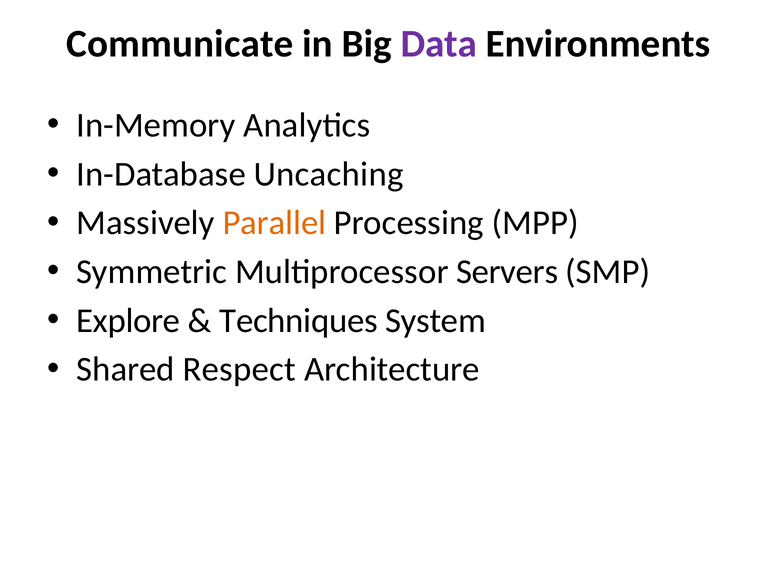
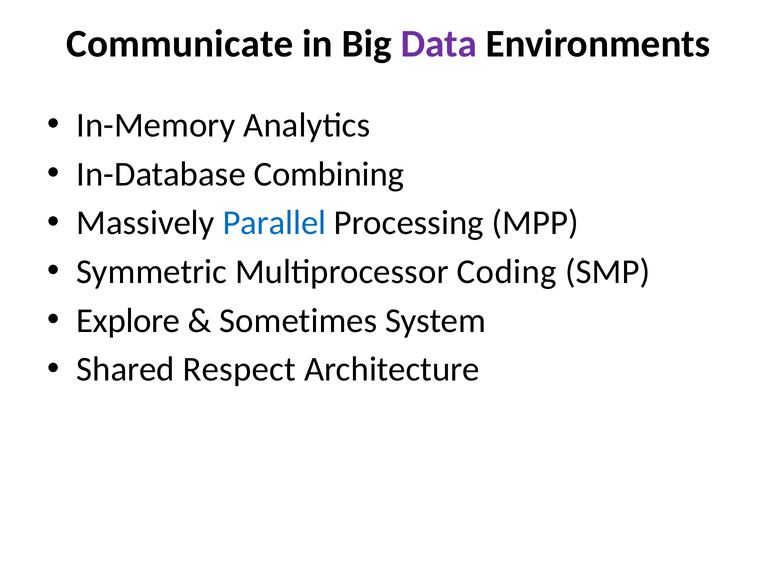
Uncaching: Uncaching -> Combining
Parallel colour: orange -> blue
Servers: Servers -> Coding
Techniques: Techniques -> Sometimes
